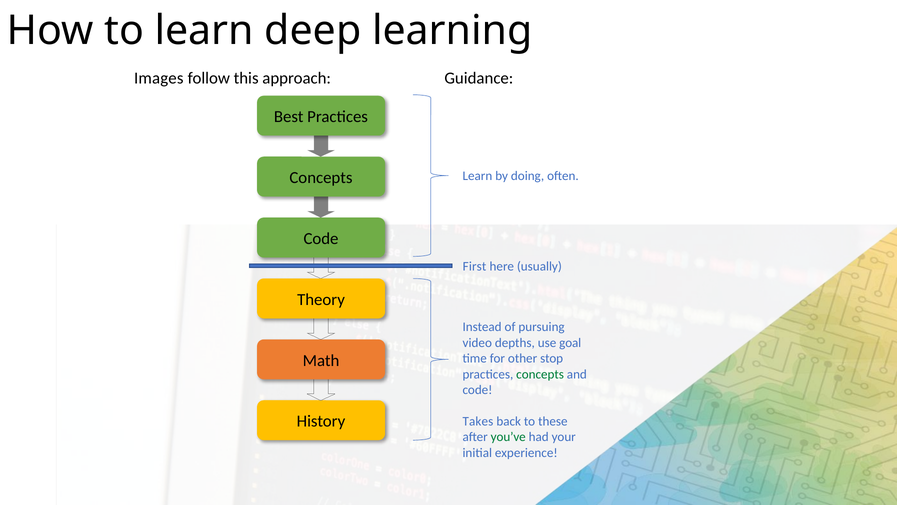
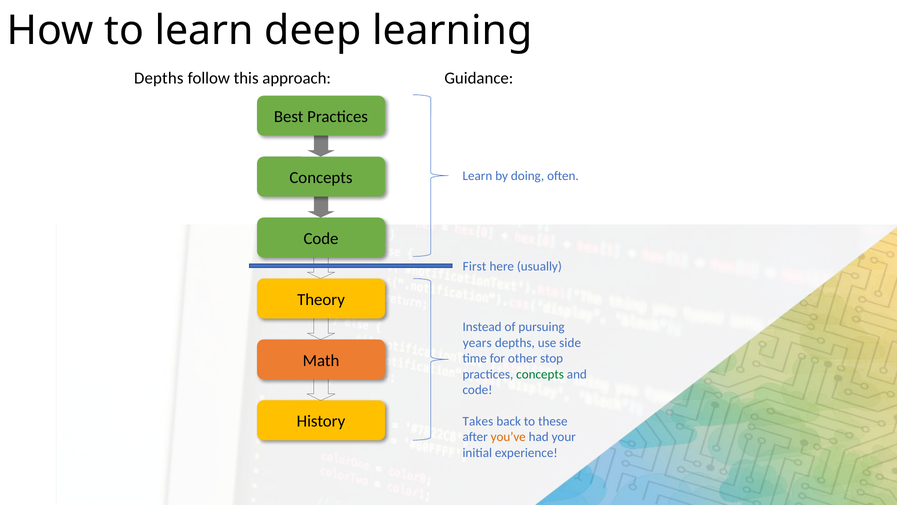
Images at (159, 78): Images -> Depths
video: video -> years
goal: goal -> side
you’ve colour: green -> orange
